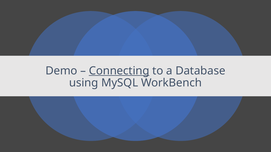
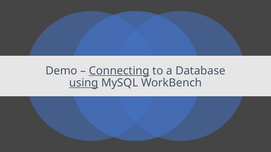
using underline: none -> present
